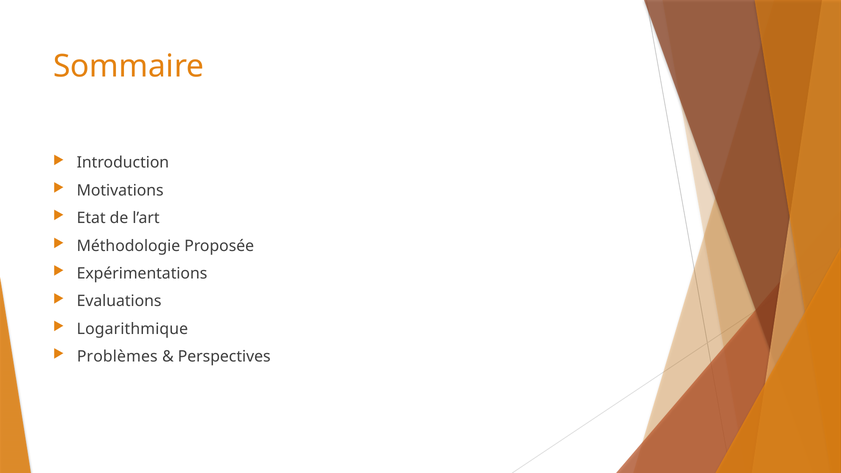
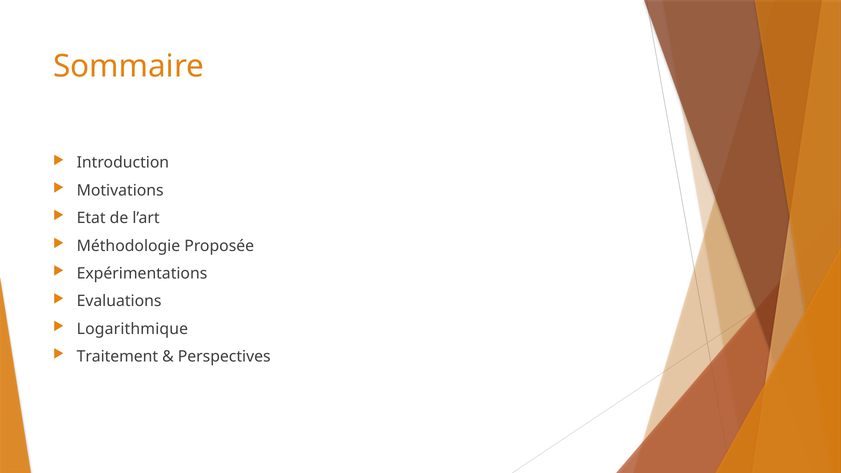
Problèmes: Problèmes -> Traitement
